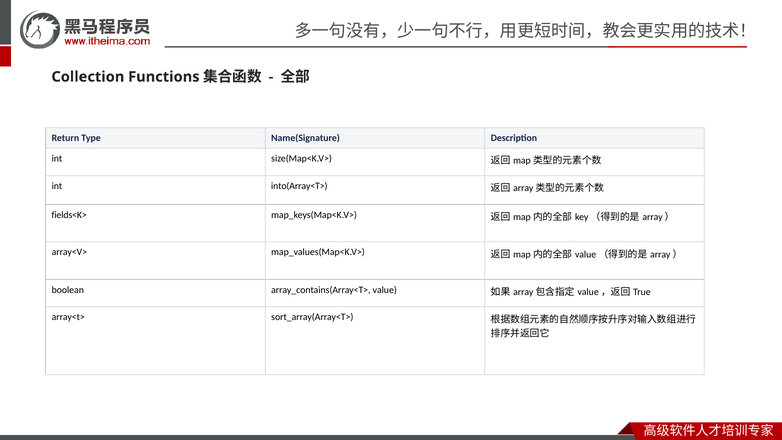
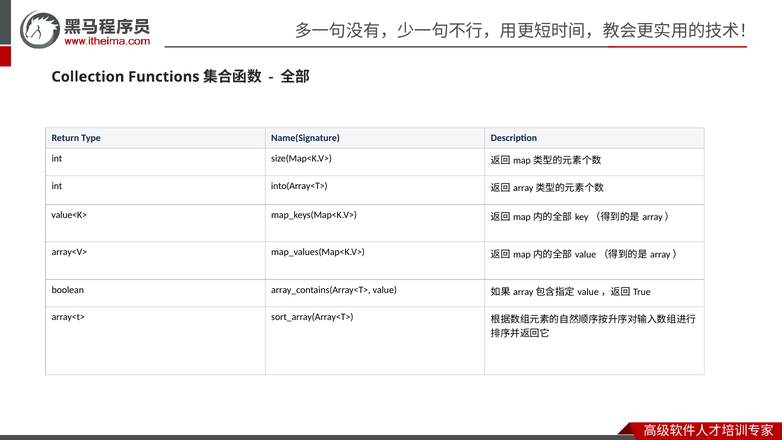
fields<K>: fields<K> -> value<K>
